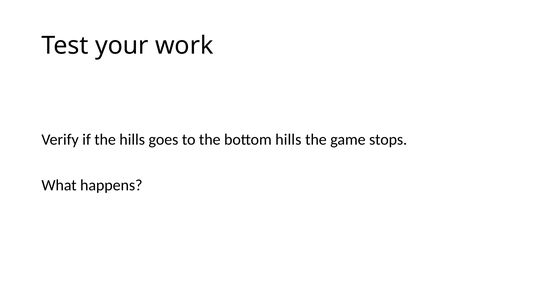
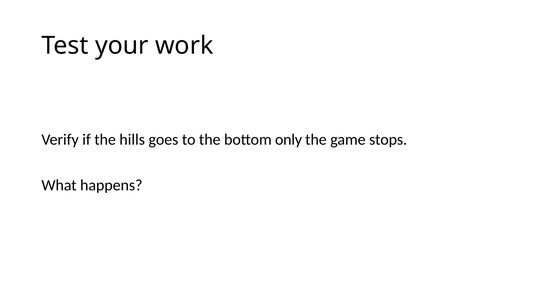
bottom hills: hills -> only
